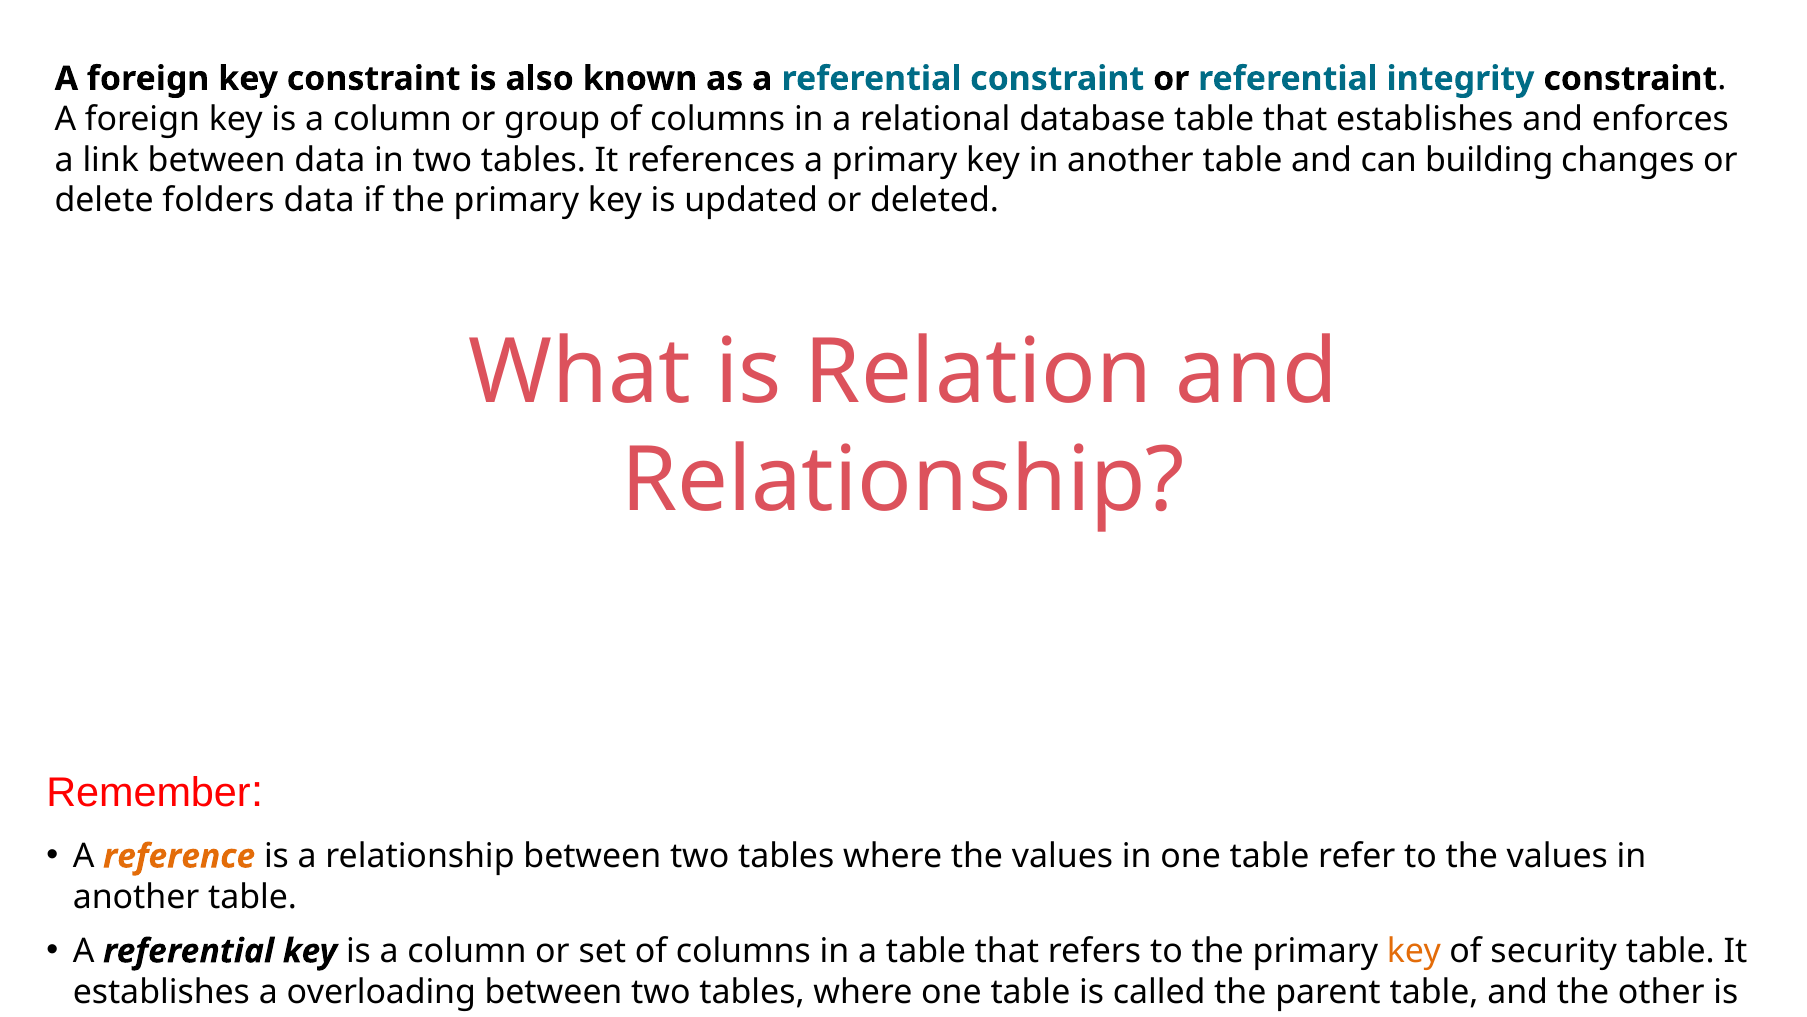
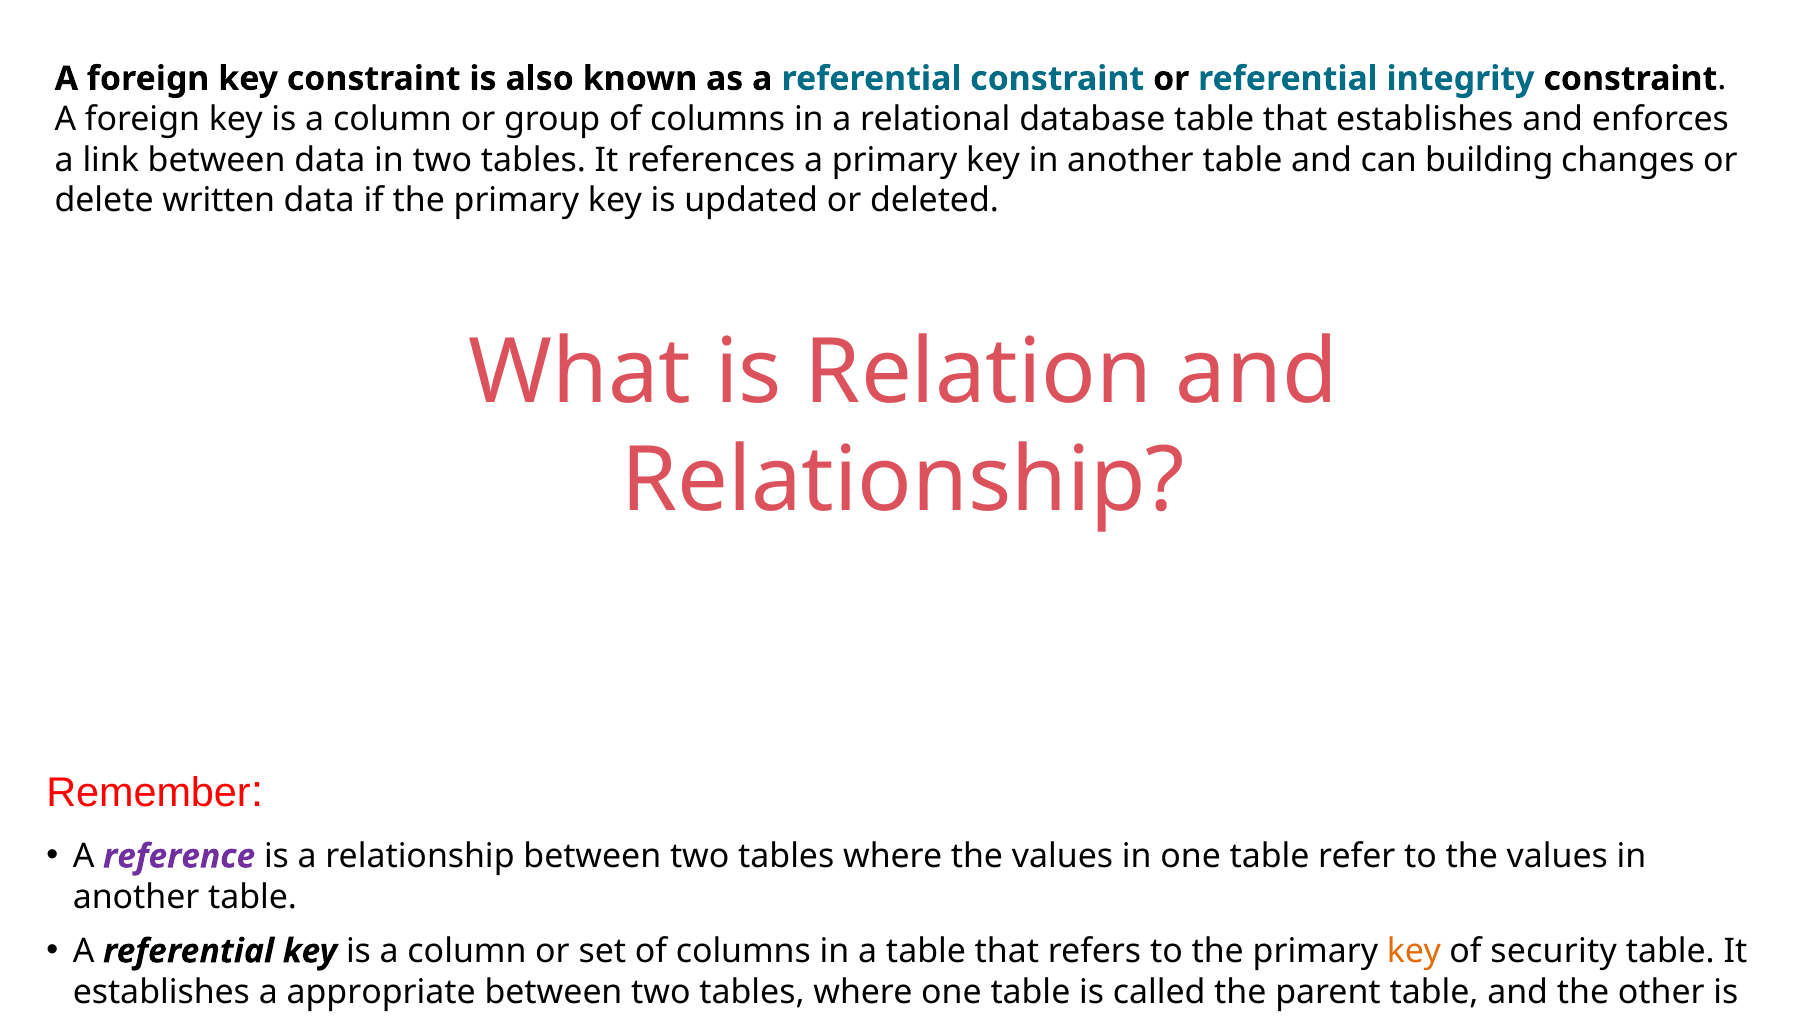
folders: folders -> written
reference colour: orange -> purple
overloading: overloading -> appropriate
